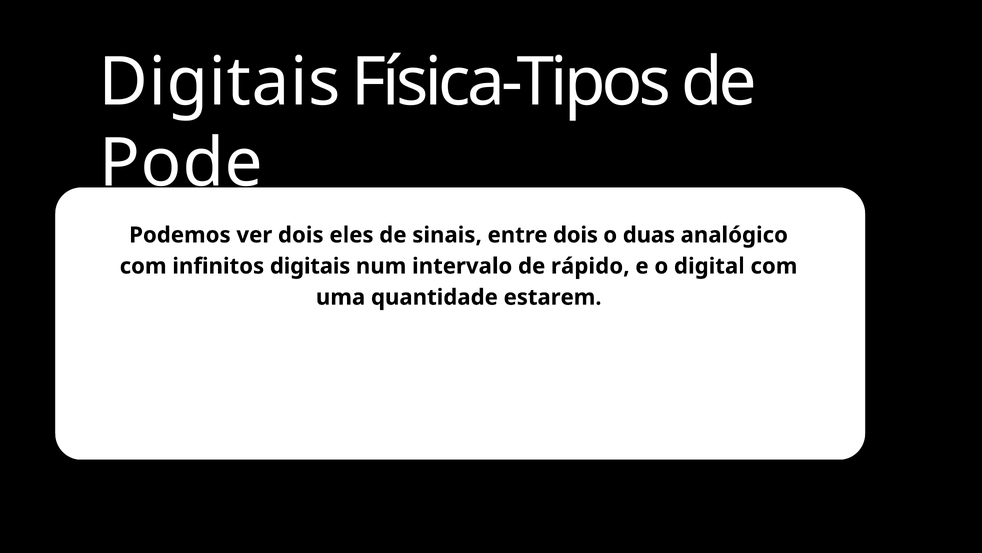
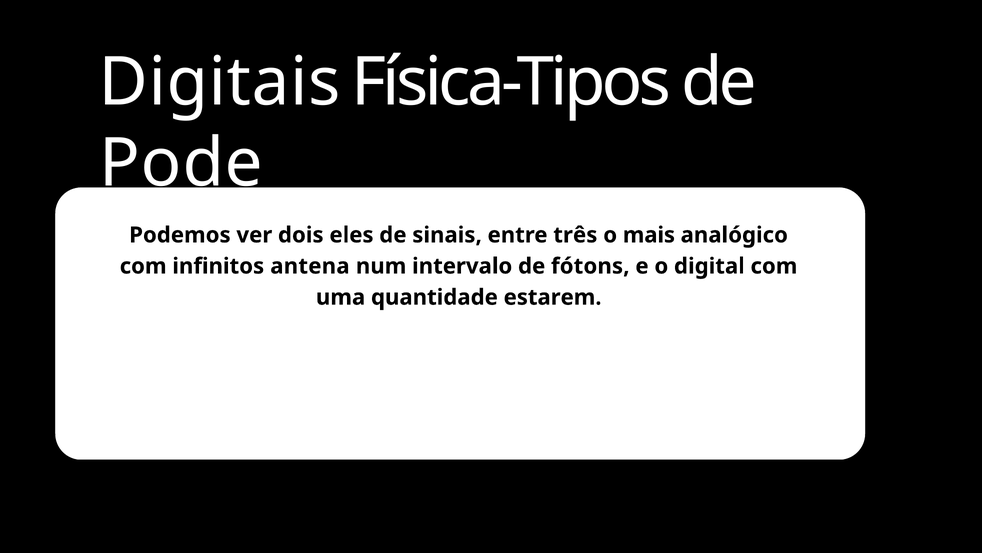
entre dois: dois -> três
duas: duas -> mais
infinitos digitais: digitais -> antena
rápido: rápido -> fótons
